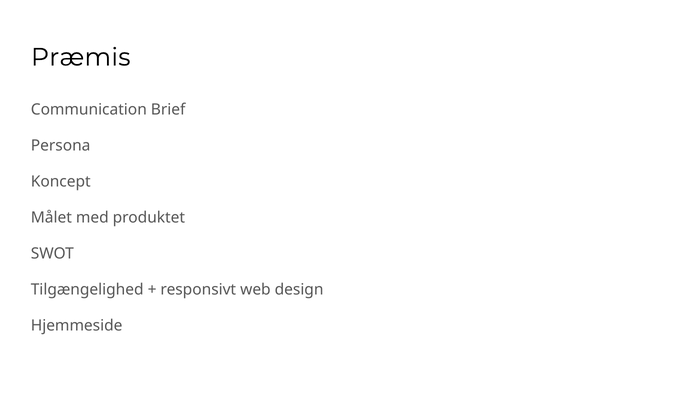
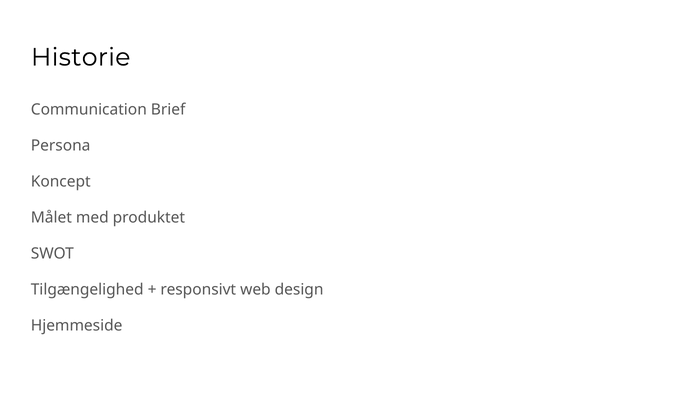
Præmis: Præmis -> Historie
